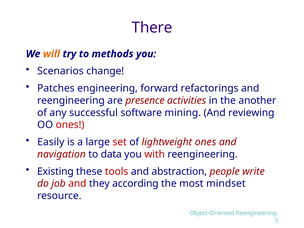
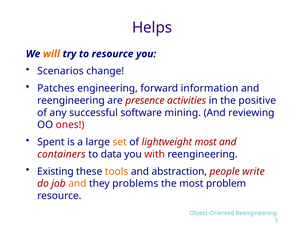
There: There -> Helps
to methods: methods -> resource
refactorings: refactorings -> information
another: another -> positive
Easily: Easily -> Spent
set colour: red -> orange
lightweight ones: ones -> most
navigation: navigation -> containers
tools colour: red -> orange
and at (77, 184) colour: red -> orange
according: according -> problems
mindset: mindset -> problem
